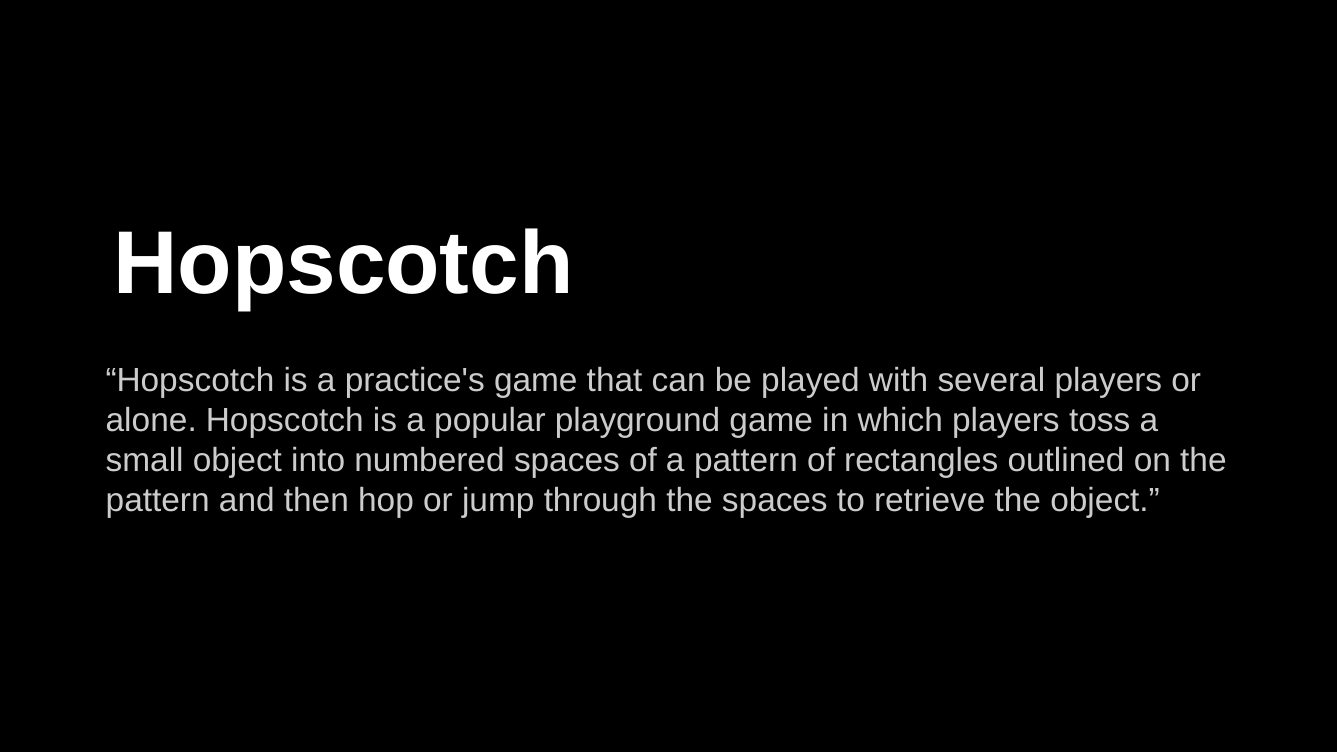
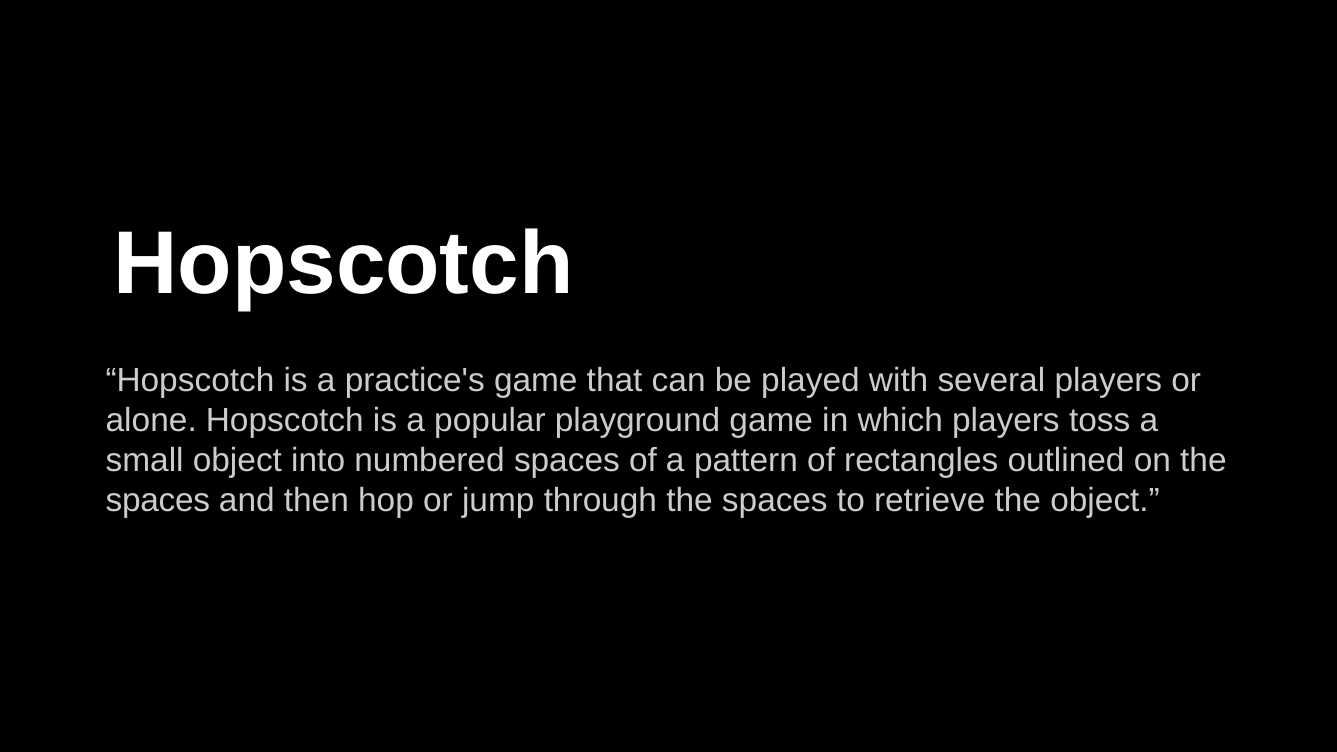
pattern at (158, 501): pattern -> spaces
